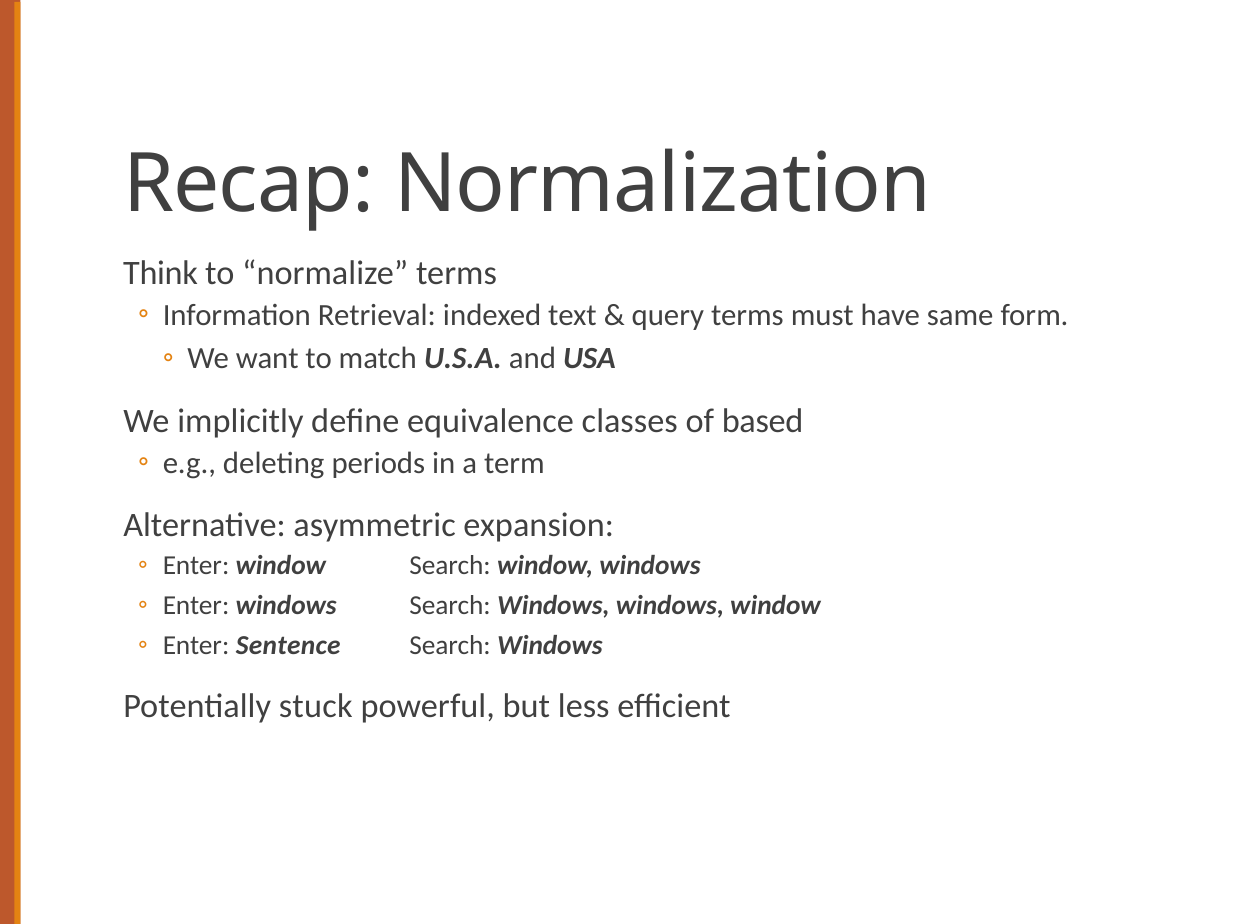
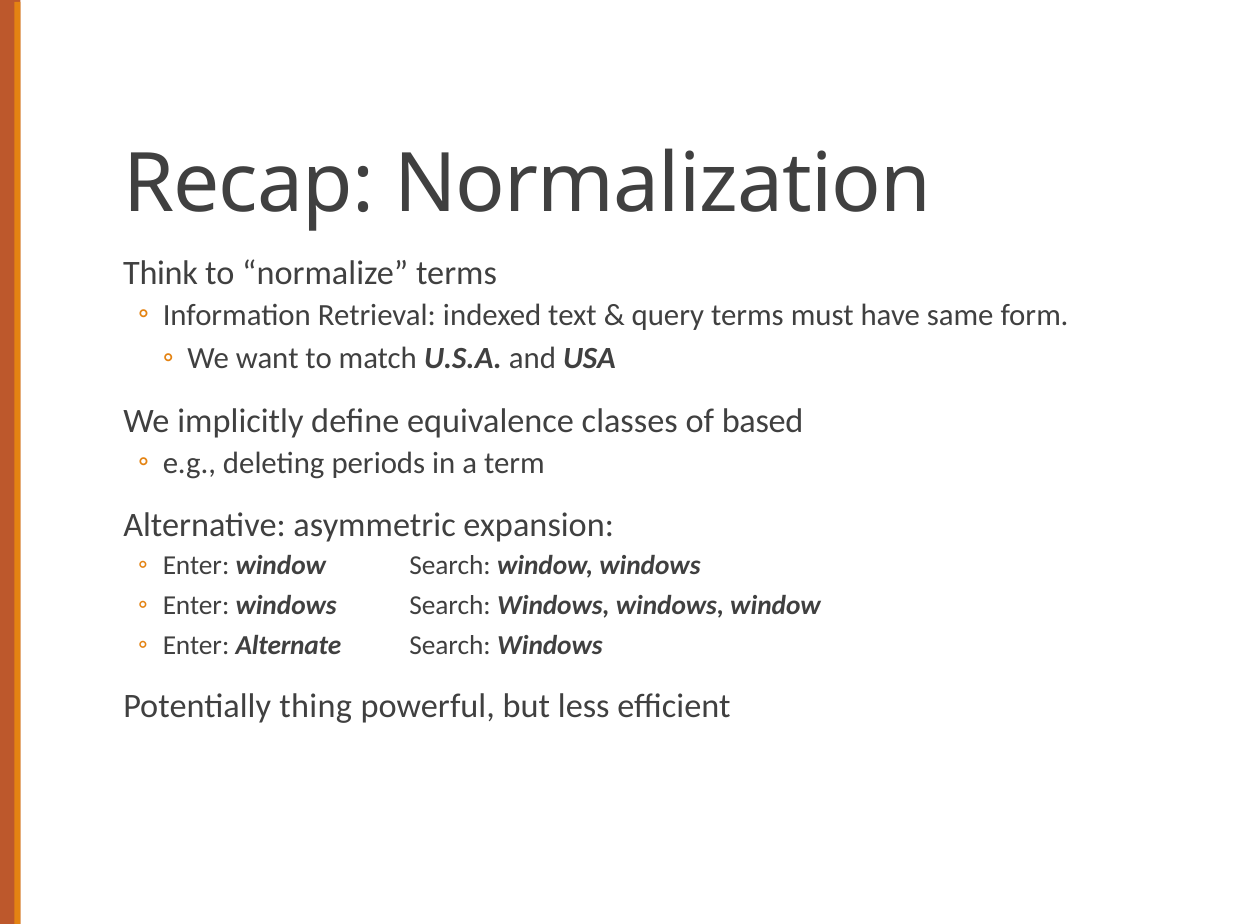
Sentence: Sentence -> Alternate
stuck: stuck -> thing
